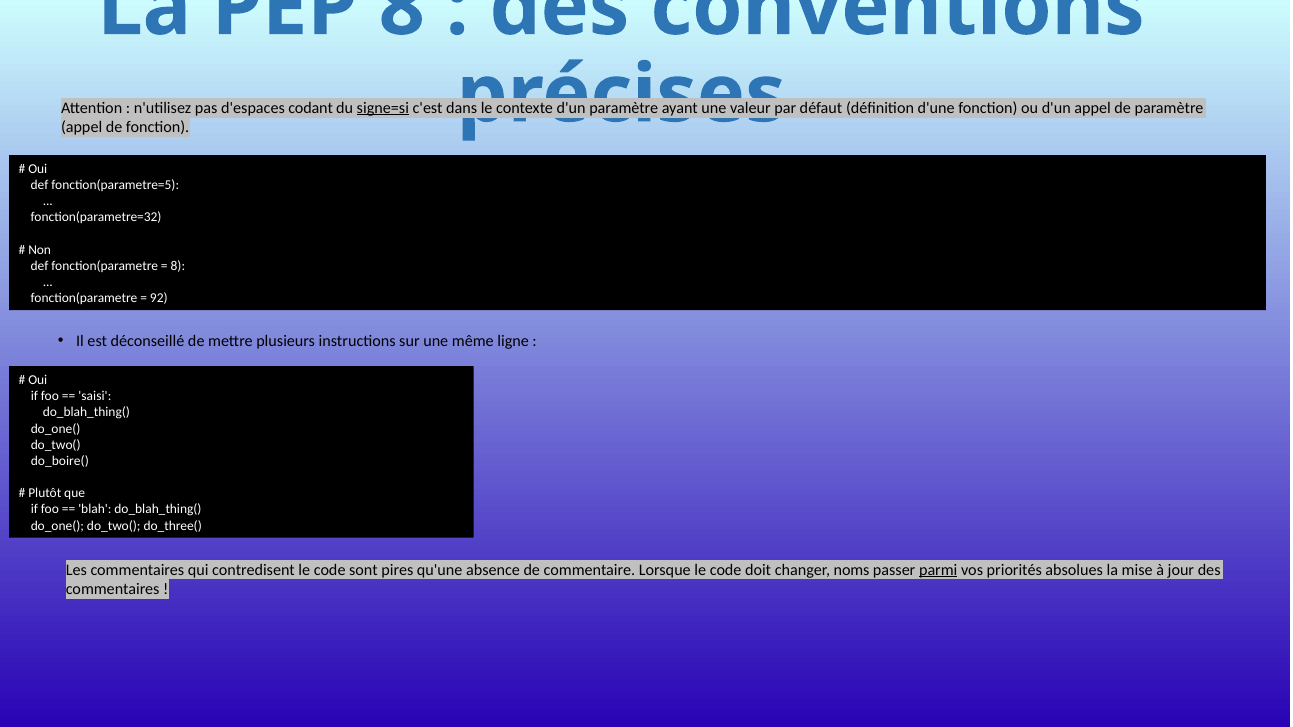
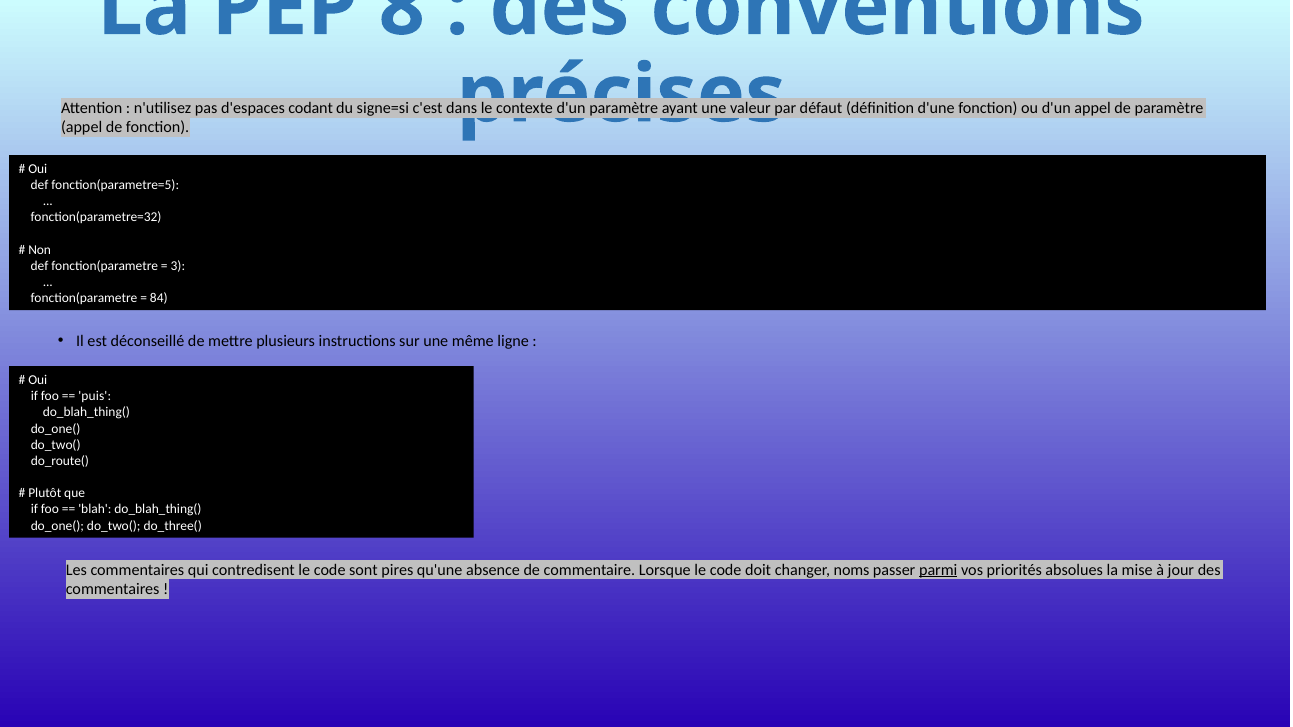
signe=si underline: present -> none
8 at (178, 266): 8 -> 3
92: 92 -> 84
saisi: saisi -> puis
do_boire(: do_boire( -> do_route(
